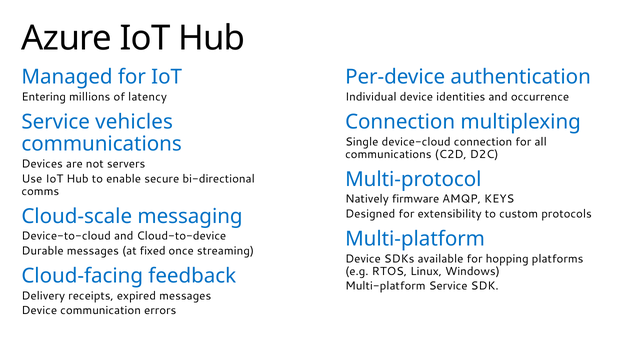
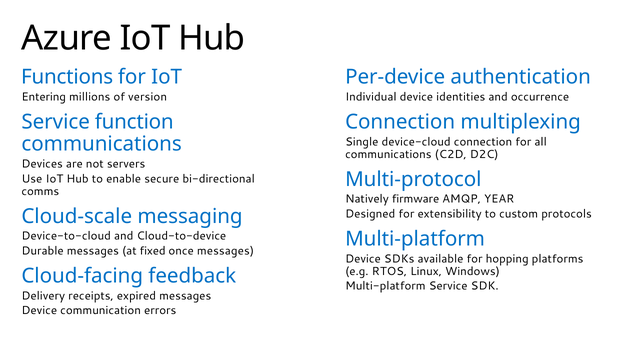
Managed: Managed -> Functions
latency: latency -> version
vehicles: vehicles -> function
KEYS: KEYS -> YEAR
once streaming: streaming -> messages
